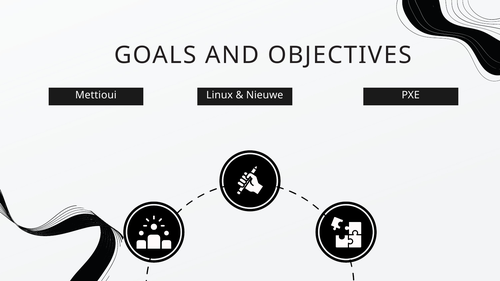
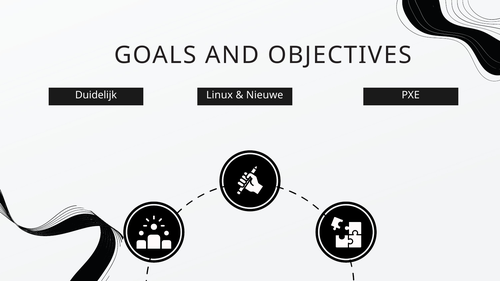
Mettioui: Mettioui -> Duidelijk
